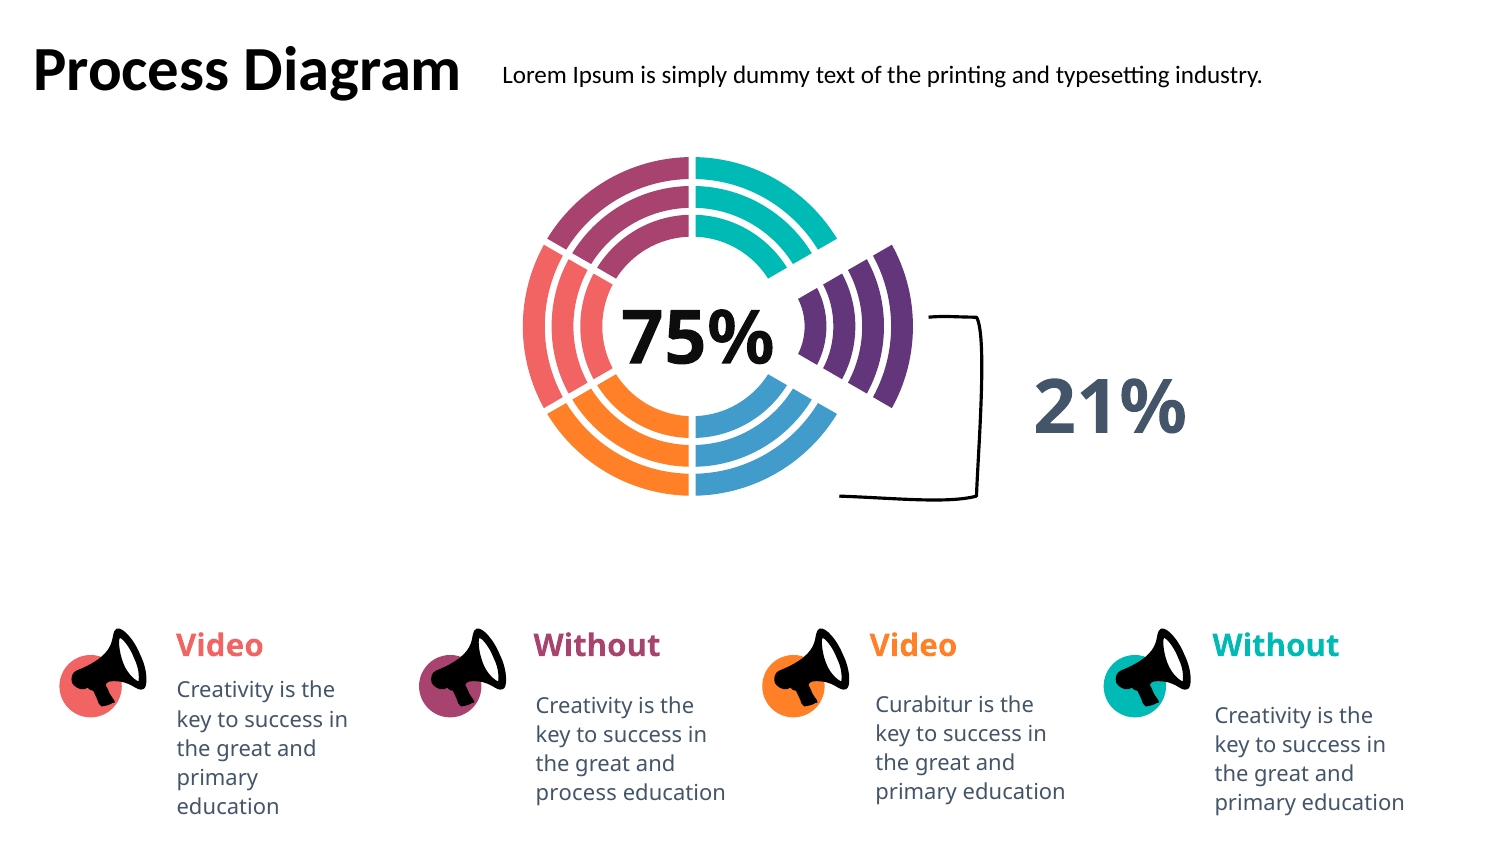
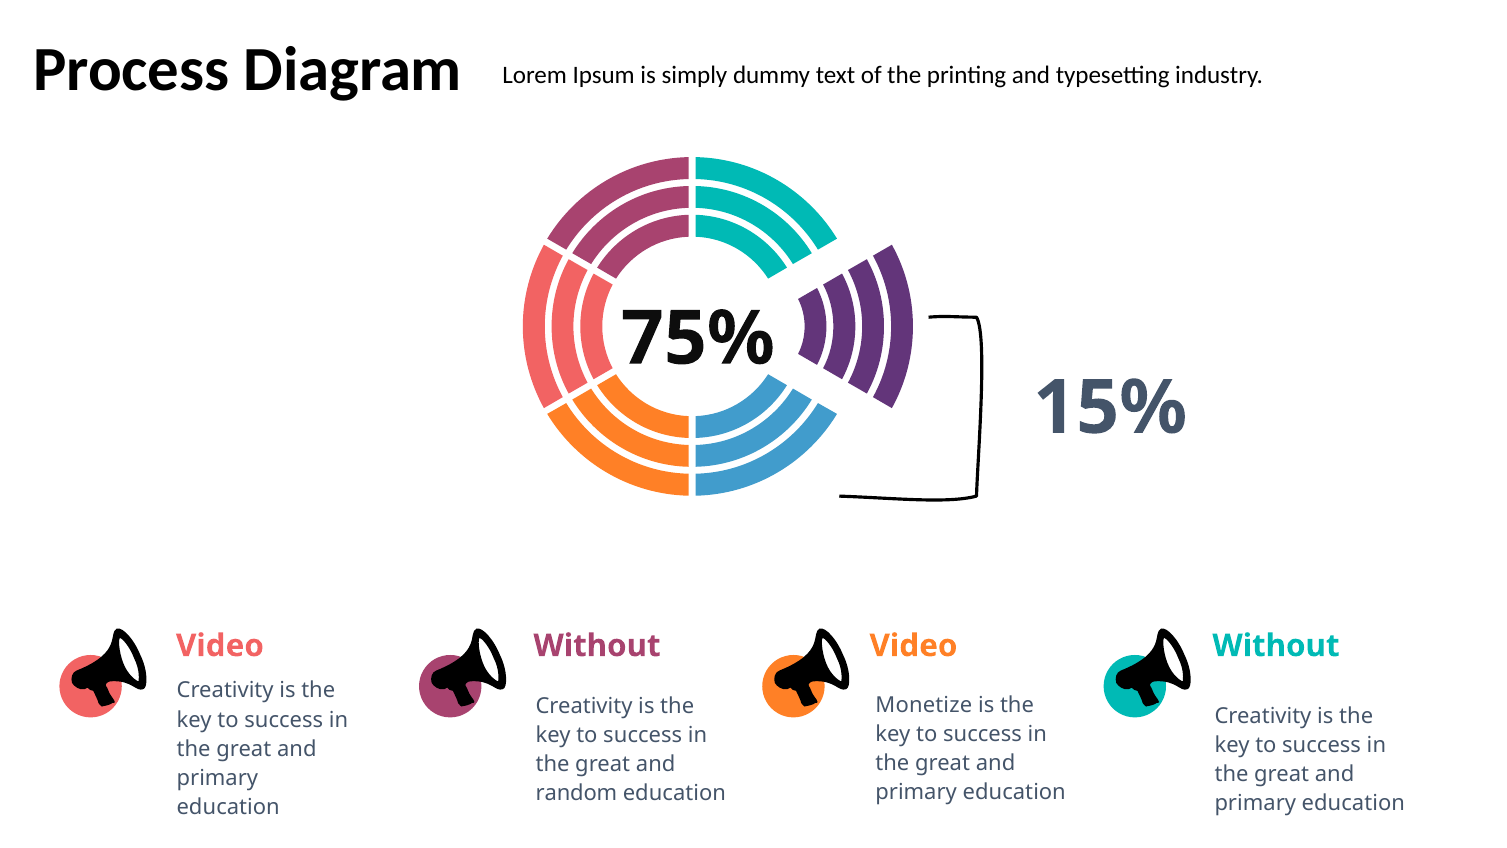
21%: 21% -> 15%
Curabitur: Curabitur -> Monetize
process at (576, 793): process -> random
